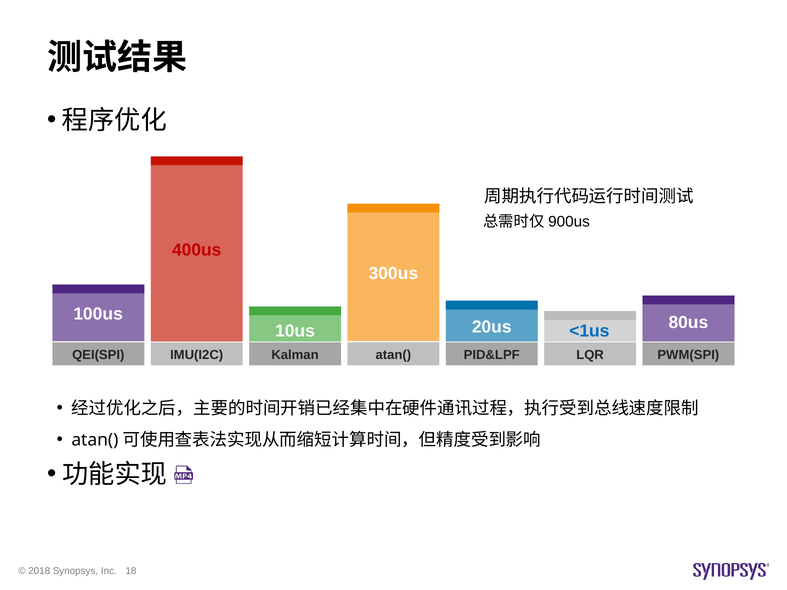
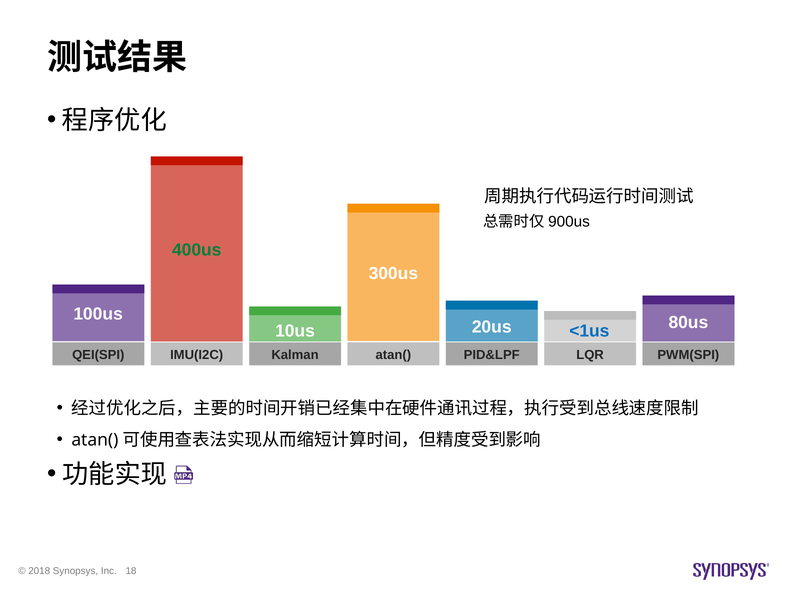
400us colour: red -> green
